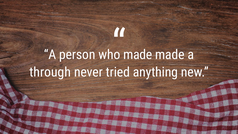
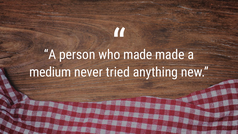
through: through -> medium
